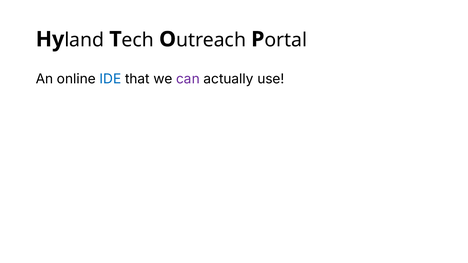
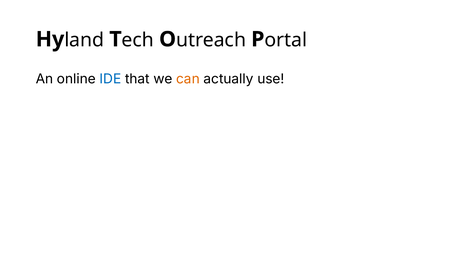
can colour: purple -> orange
